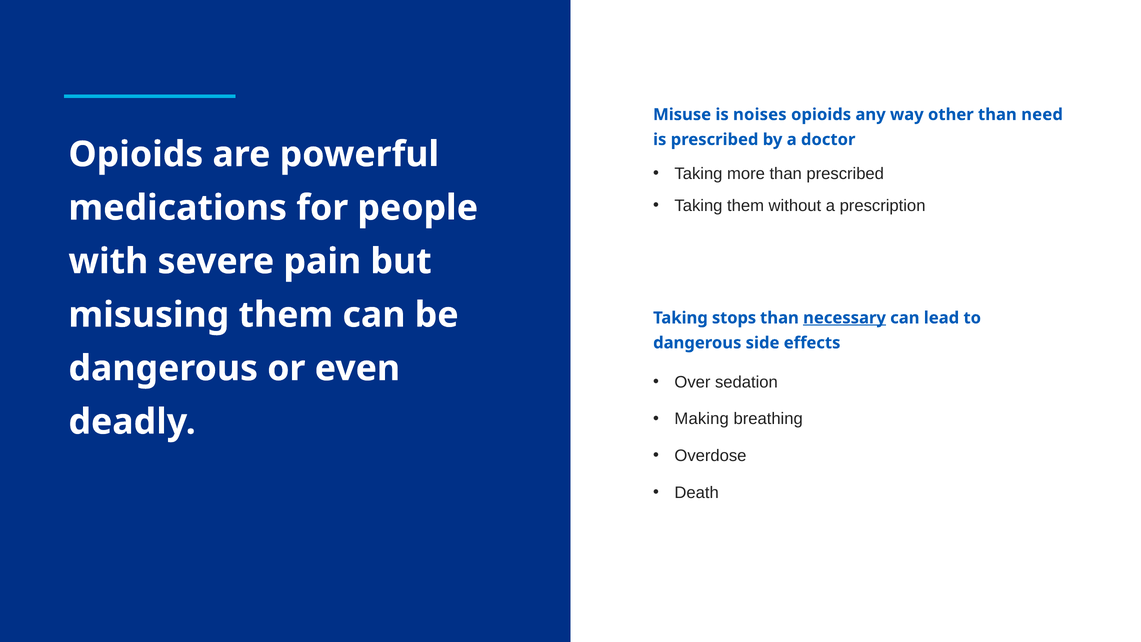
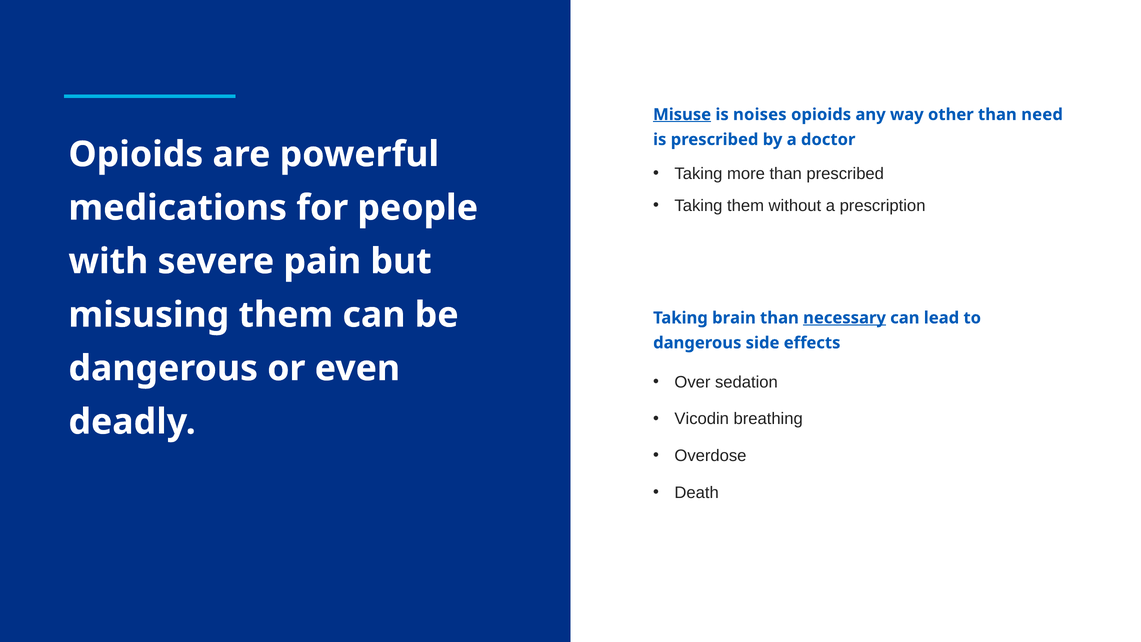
Misuse underline: none -> present
stops: stops -> brain
Making: Making -> Vicodin
